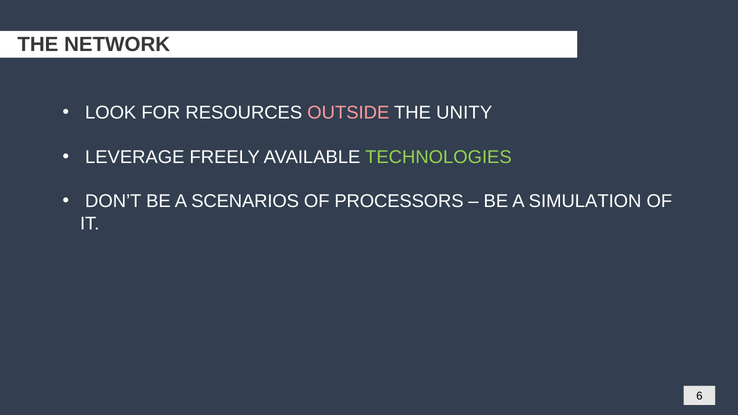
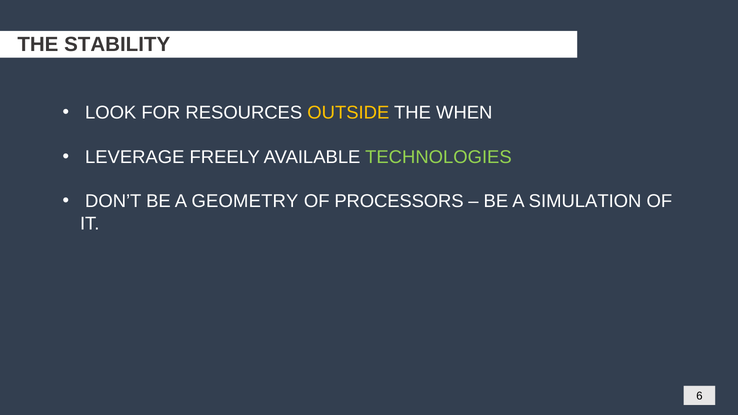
NETWORK: NETWORK -> STABILITY
OUTSIDE colour: pink -> yellow
UNITY: UNITY -> WHEN
SCENARIOS: SCENARIOS -> GEOMETRY
